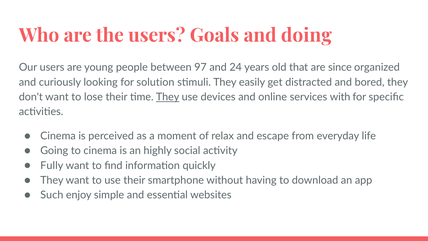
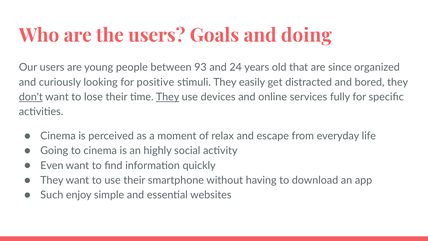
97: 97 -> 93
solution: solution -> positive
don't underline: none -> present
with: with -> fully
Fully: Fully -> Even
